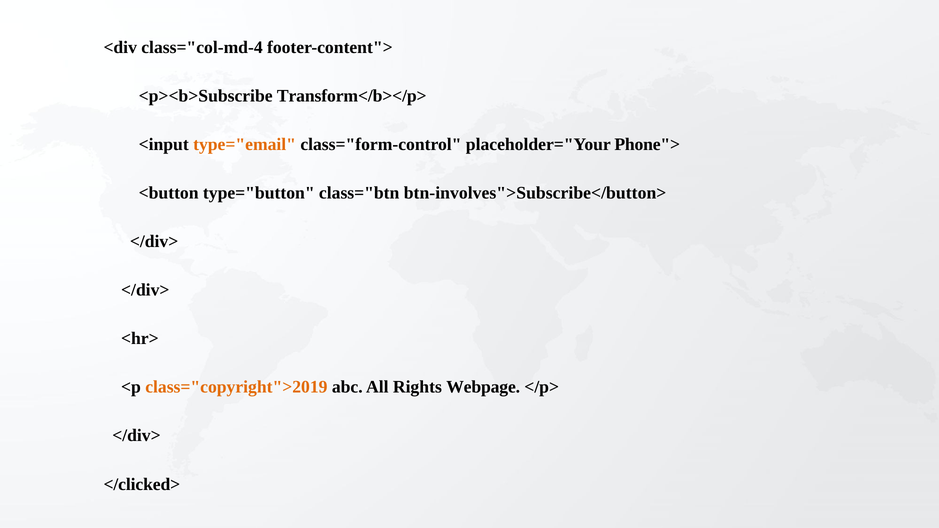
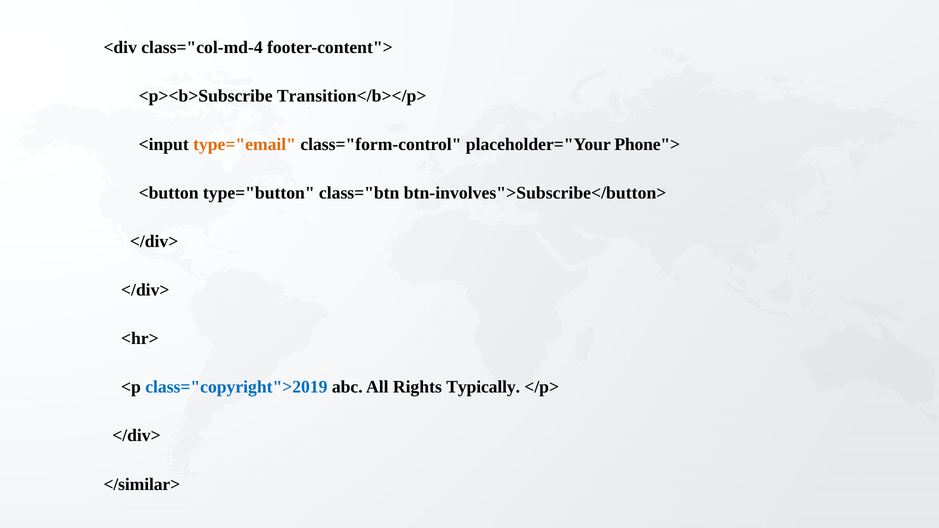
Transform</b></p>: Transform</b></p> -> Transition</b></p>
class="copyright">2019 colour: orange -> blue
Webpage: Webpage -> Typically
</clicked>: </clicked> -> </similar>
